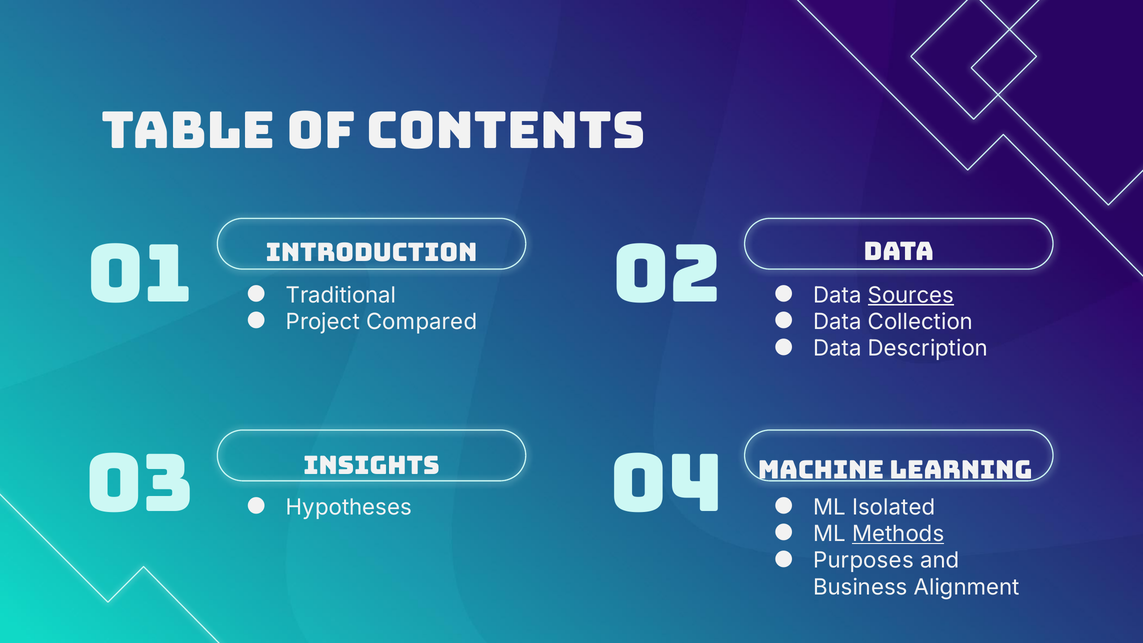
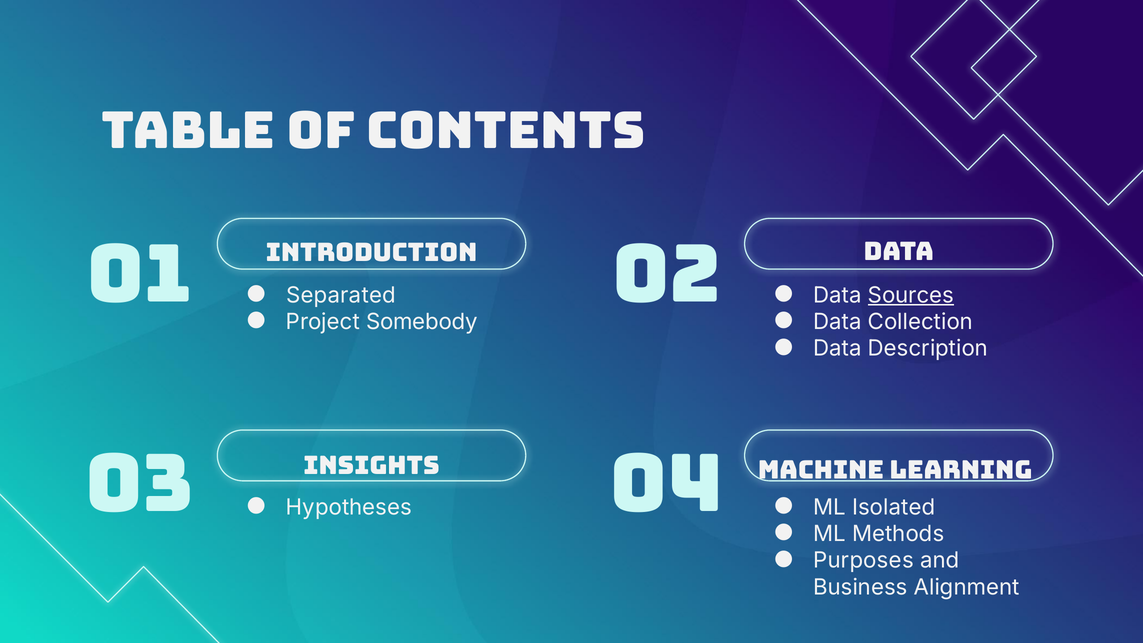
Traditional: Traditional -> Separated
Compared: Compared -> Somebody
Methods underline: present -> none
